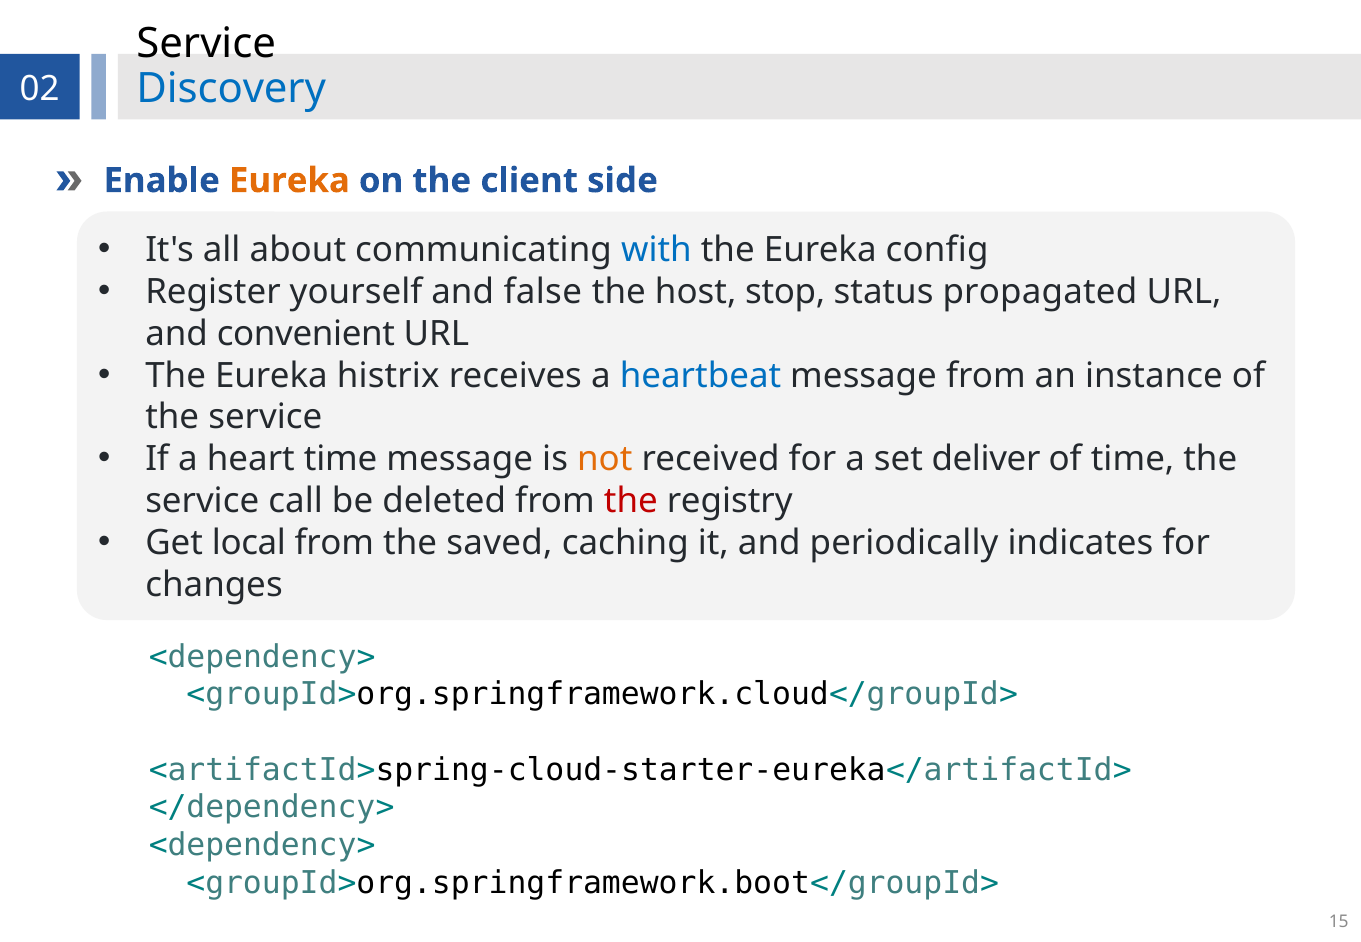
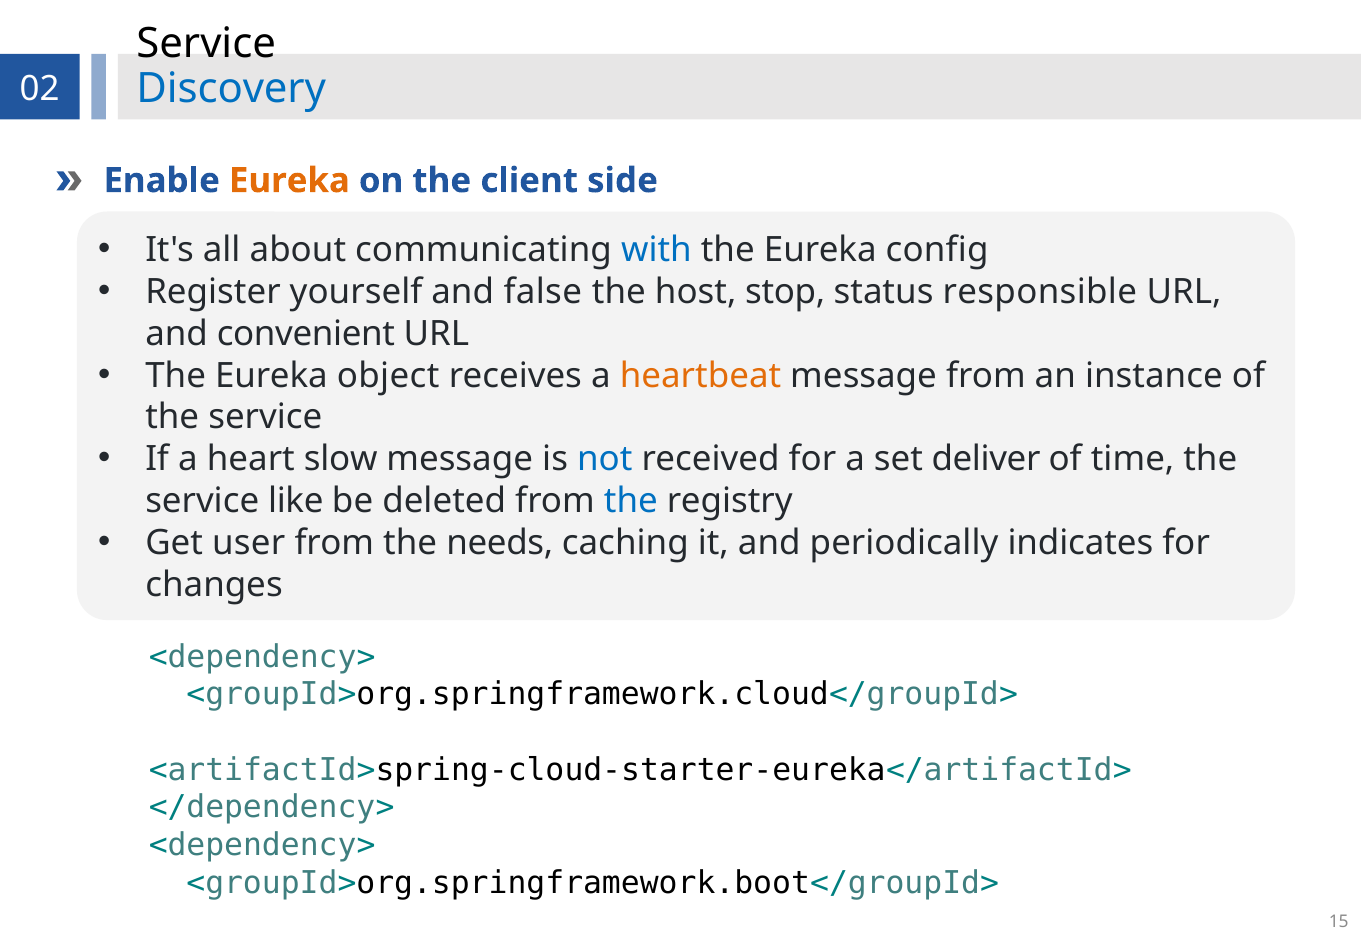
propagated: propagated -> responsible
histrix: histrix -> object
heartbeat colour: blue -> orange
heart time: time -> slow
not colour: orange -> blue
call: call -> like
the at (631, 501) colour: red -> blue
local: local -> user
saved: saved -> needs
